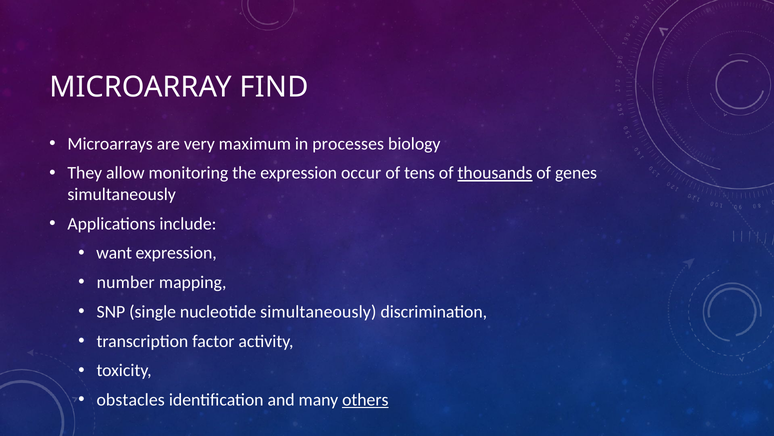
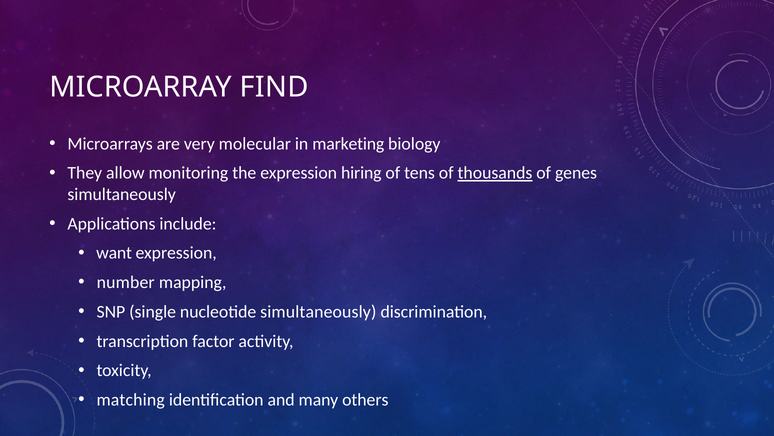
maximum: maximum -> molecular
processes: processes -> marketing
occur: occur -> hiring
obstacles: obstacles -> matching
others underline: present -> none
